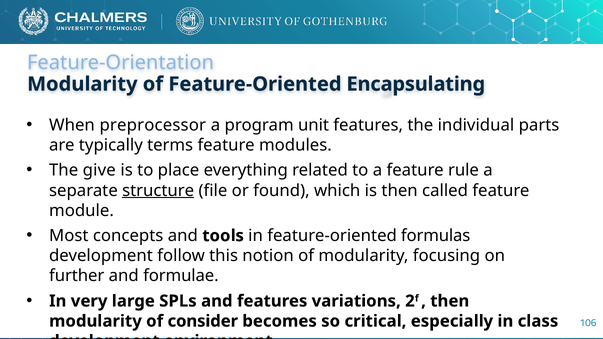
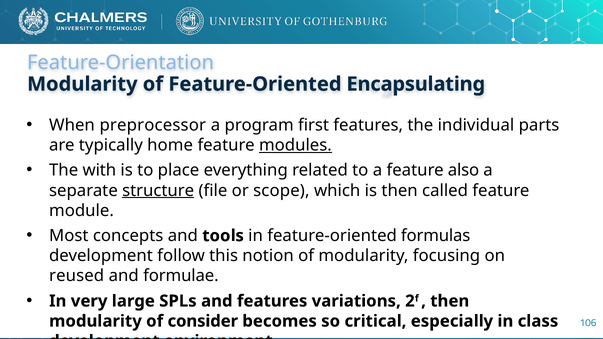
unit: unit -> first
terms: terms -> home
modules underline: none -> present
give: give -> with
rule: rule -> also
found: found -> scope
further: further -> reused
